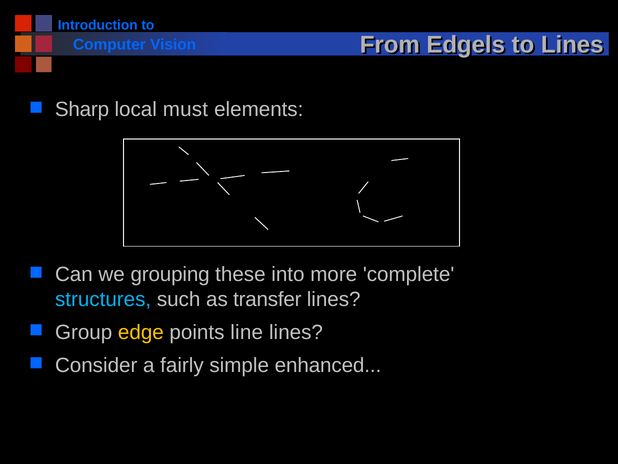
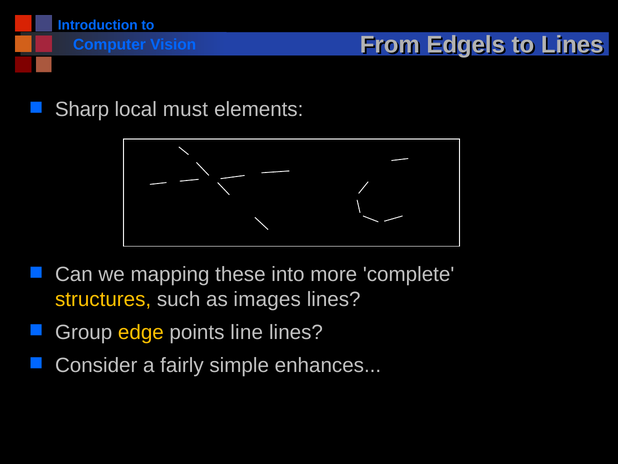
grouping: grouping -> mapping
structures colour: light blue -> yellow
transfer: transfer -> images
enhanced: enhanced -> enhances
